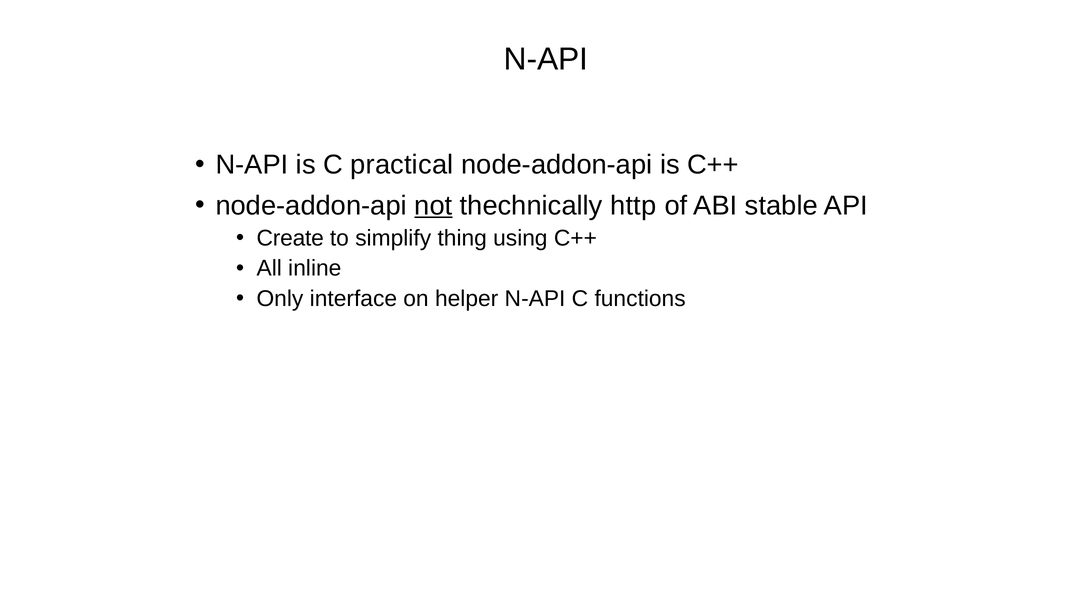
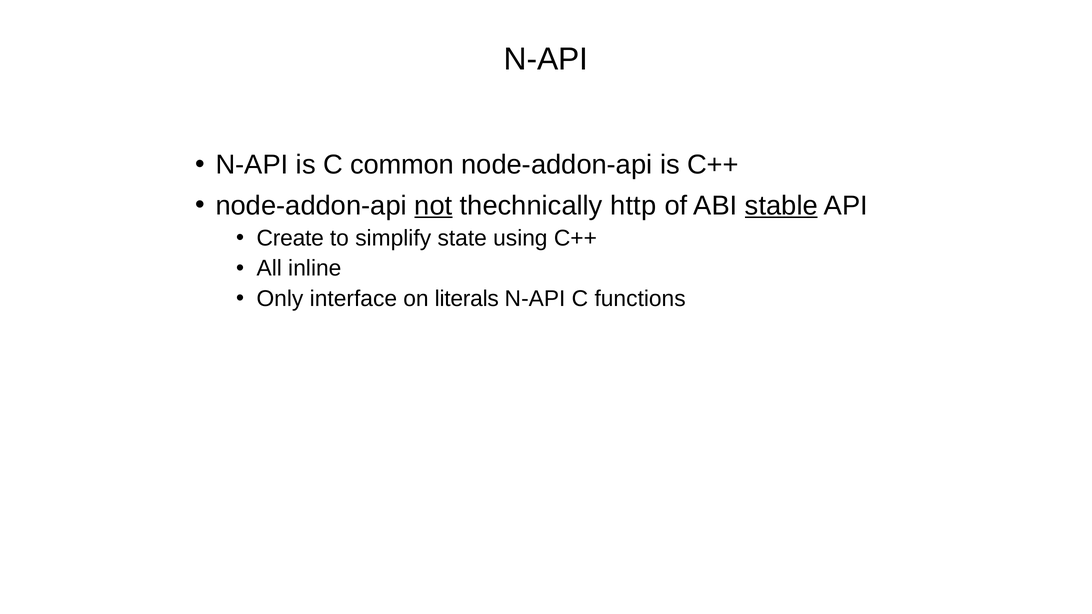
practical: practical -> common
stable underline: none -> present
thing: thing -> state
helper: helper -> literals
